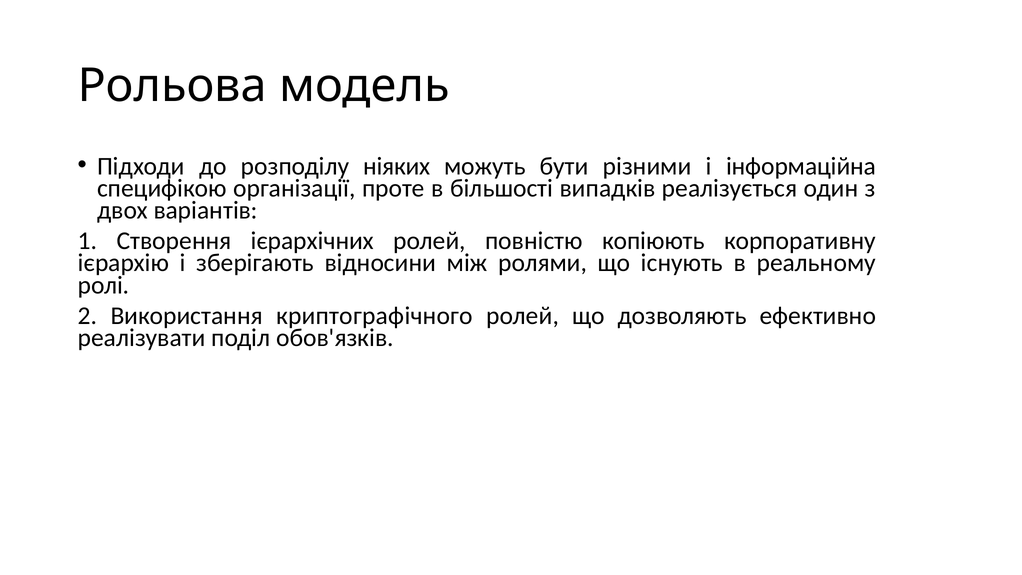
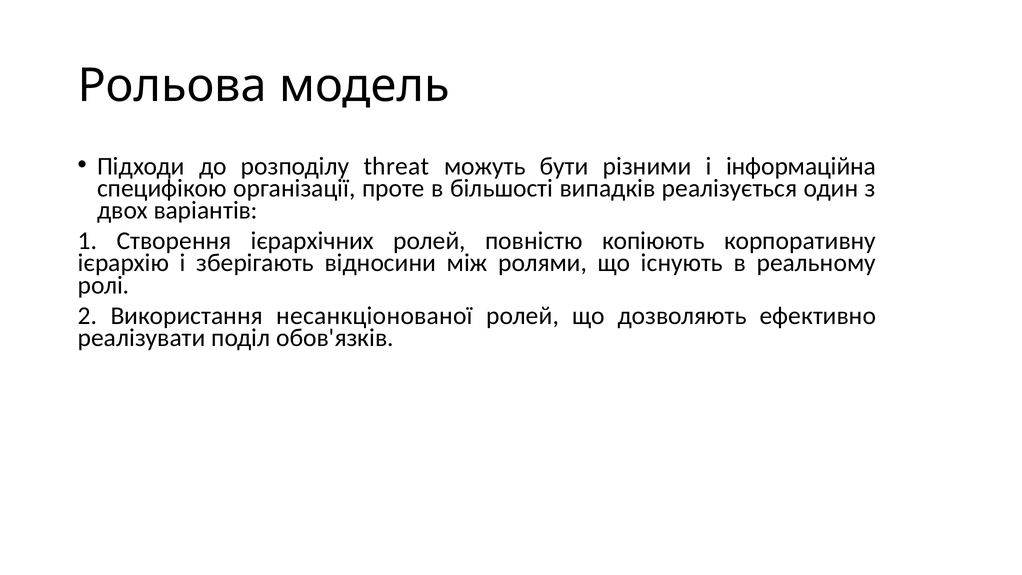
ніяких: ніяких -> threat
криптографічного: криптографічного -> несанкціонованої
